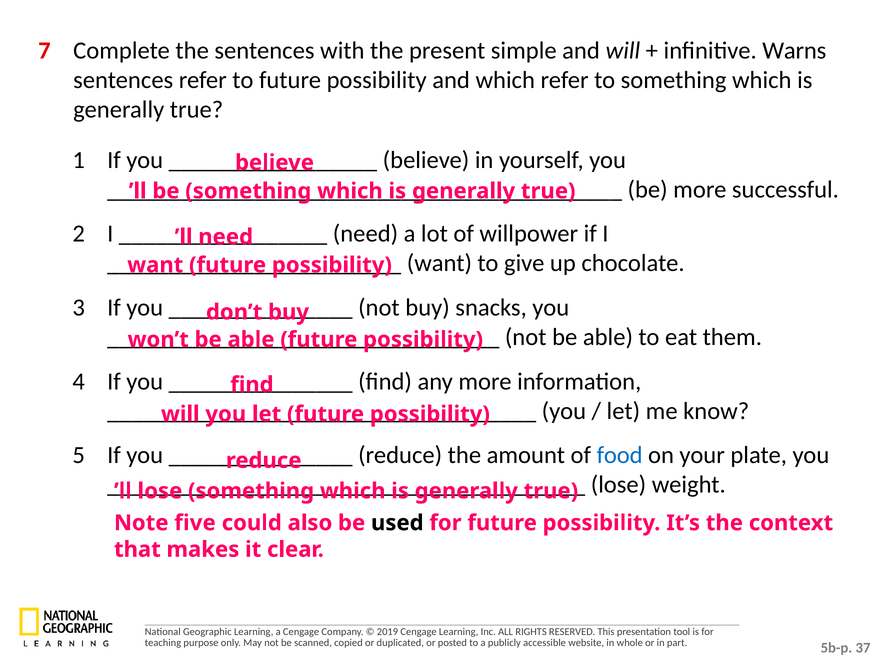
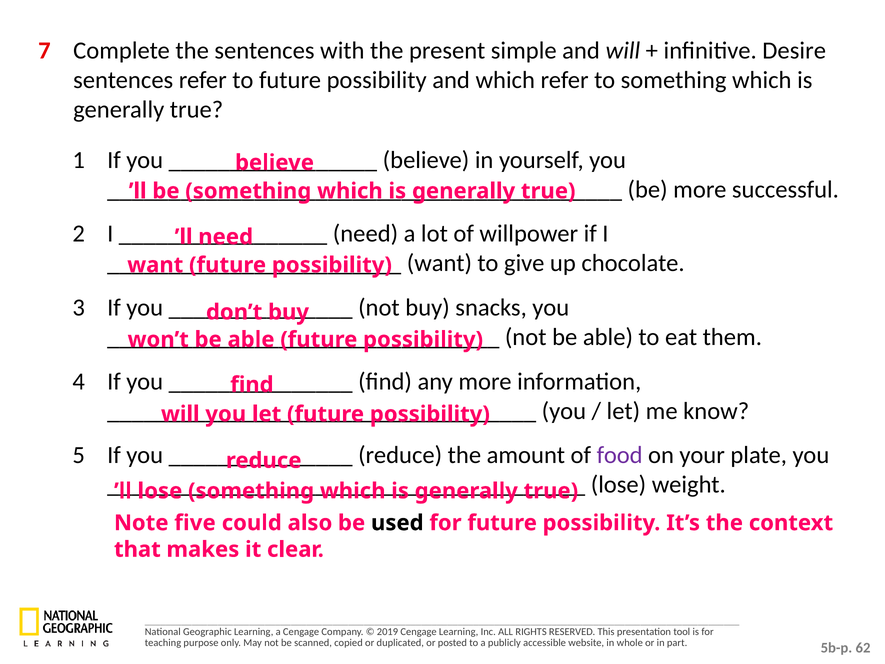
Warns: Warns -> Desire
food colour: blue -> purple
37: 37 -> 62
